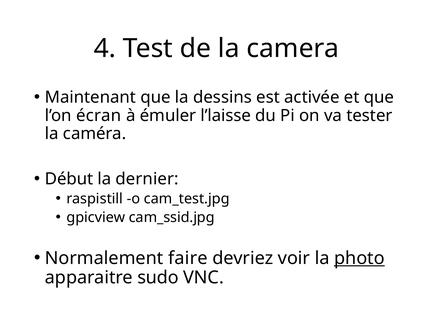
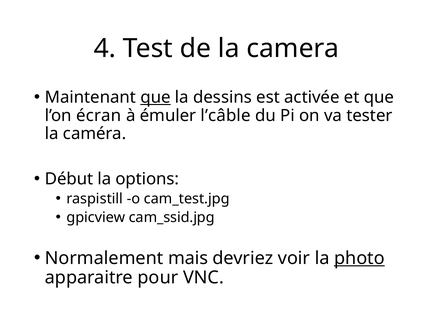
que at (156, 98) underline: none -> present
l’laisse: l’laisse -> l’câble
dernier: dernier -> options
faire: faire -> mais
sudo: sudo -> pour
